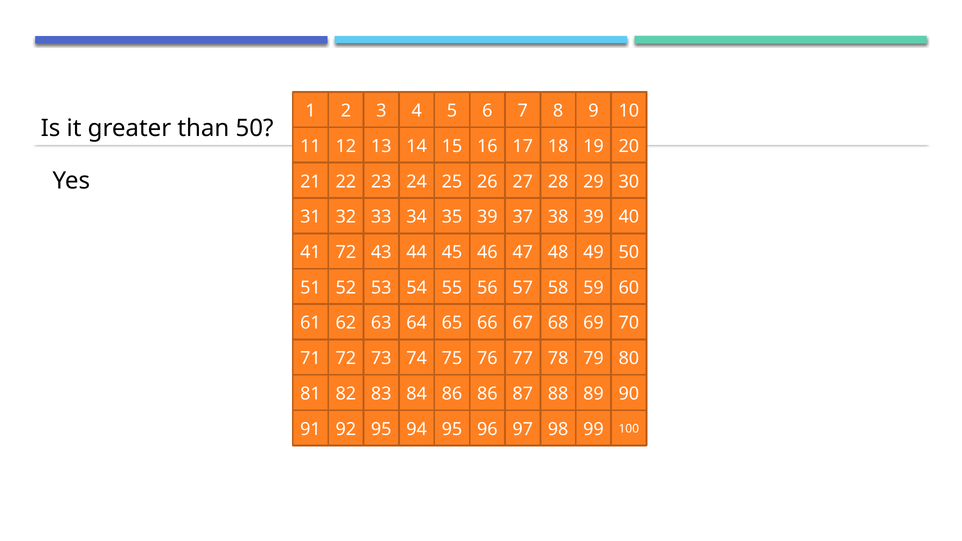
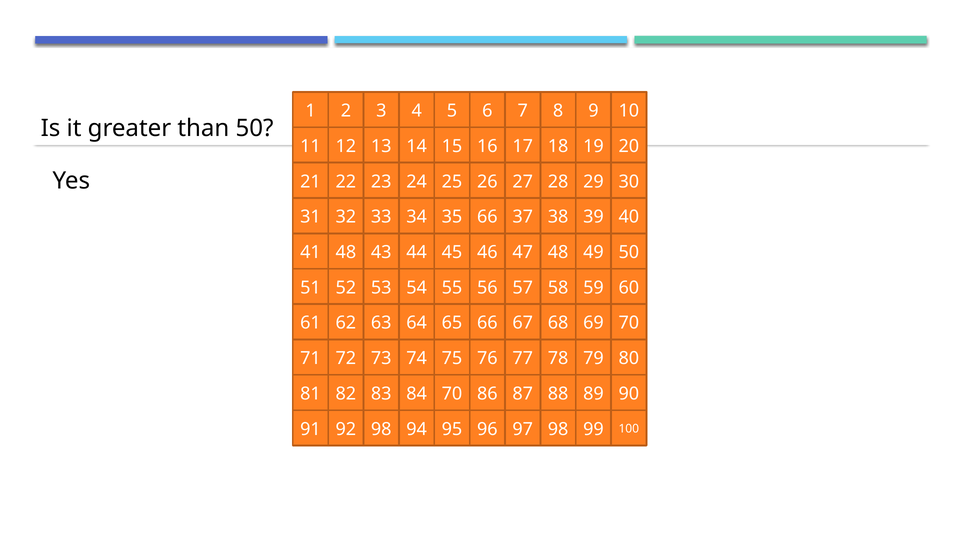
35 39: 39 -> 66
41 72: 72 -> 48
84 86: 86 -> 70
92 95: 95 -> 98
